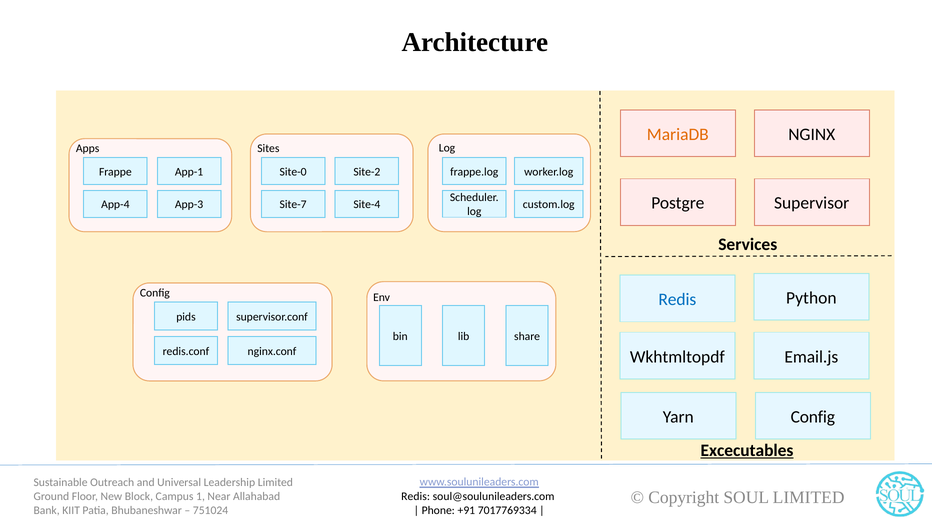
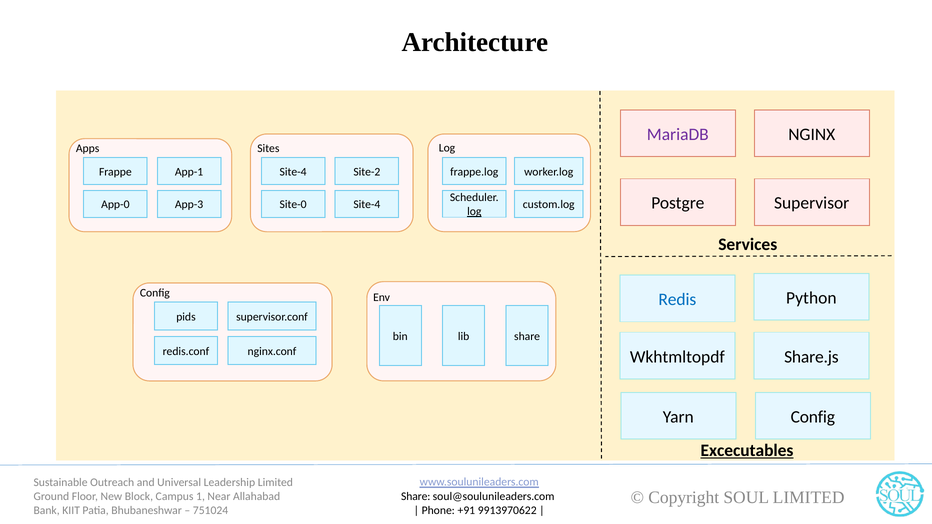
MariaDB colour: orange -> purple
Site-0 at (293, 172): Site-0 -> Site-4
App-4: App-4 -> App-0
Site-7: Site-7 -> Site-0
log at (474, 212) underline: none -> present
Email.js: Email.js -> Share.js
Redis at (416, 497): Redis -> Share
7017769334: 7017769334 -> 9913970622
